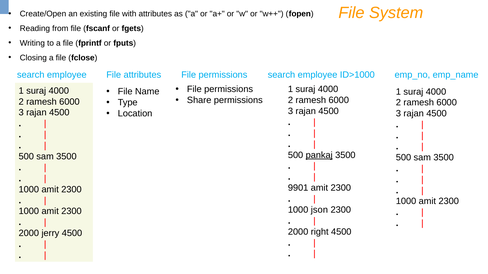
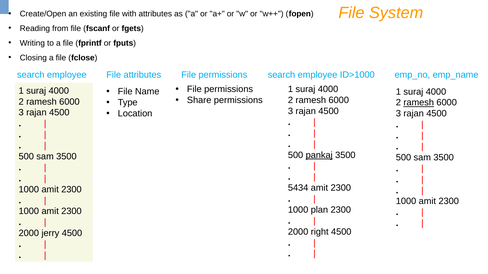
ramesh at (419, 103) underline: none -> present
9901: 9901 -> 5434
json: json -> plan
